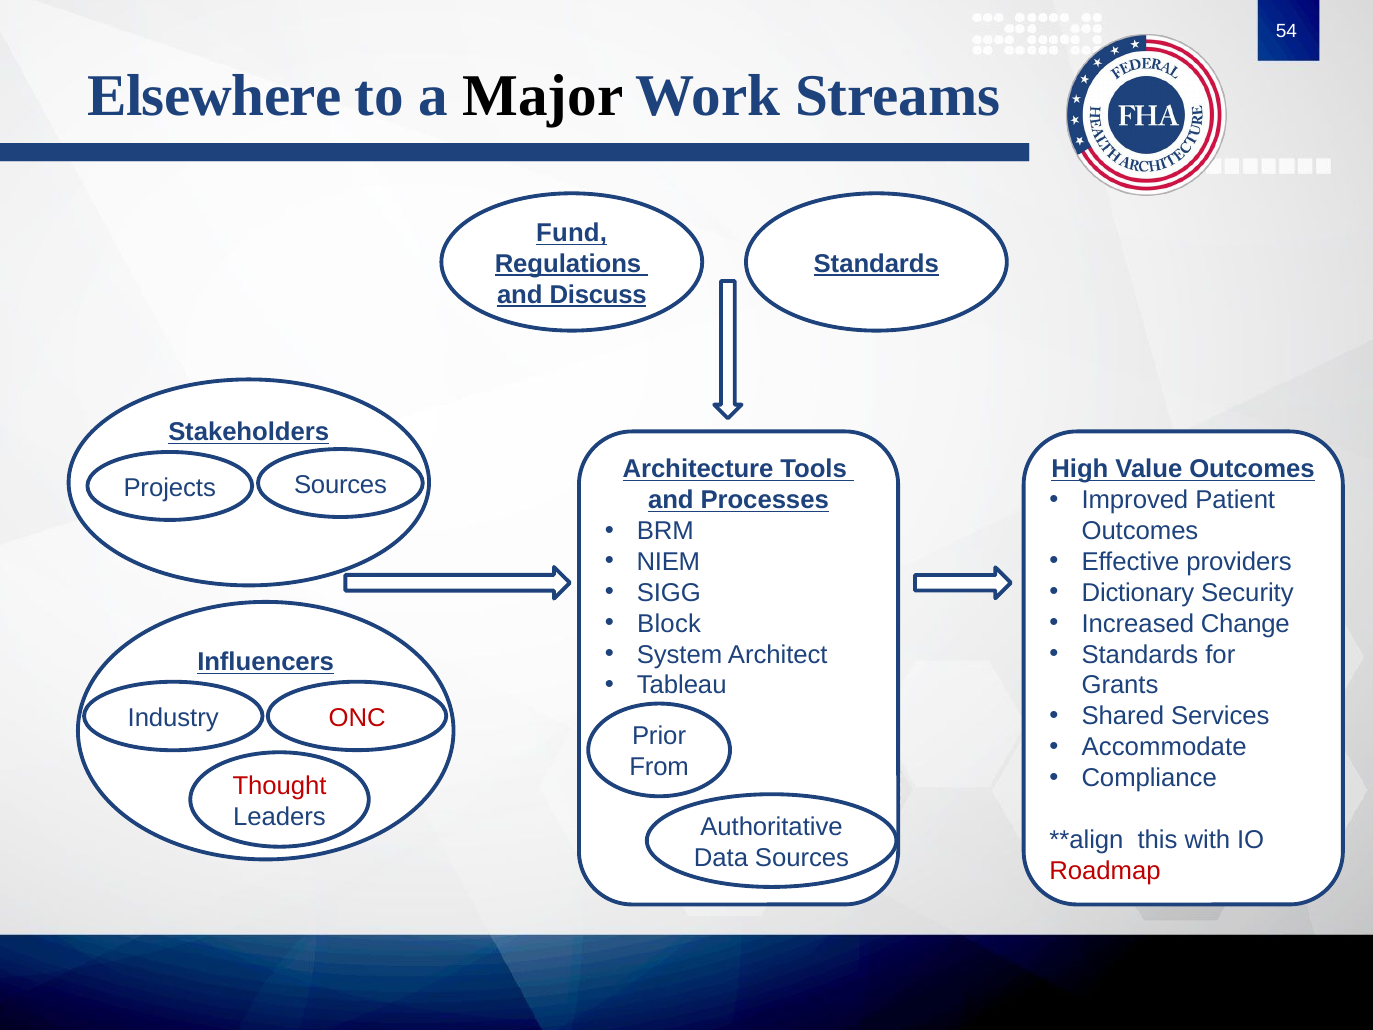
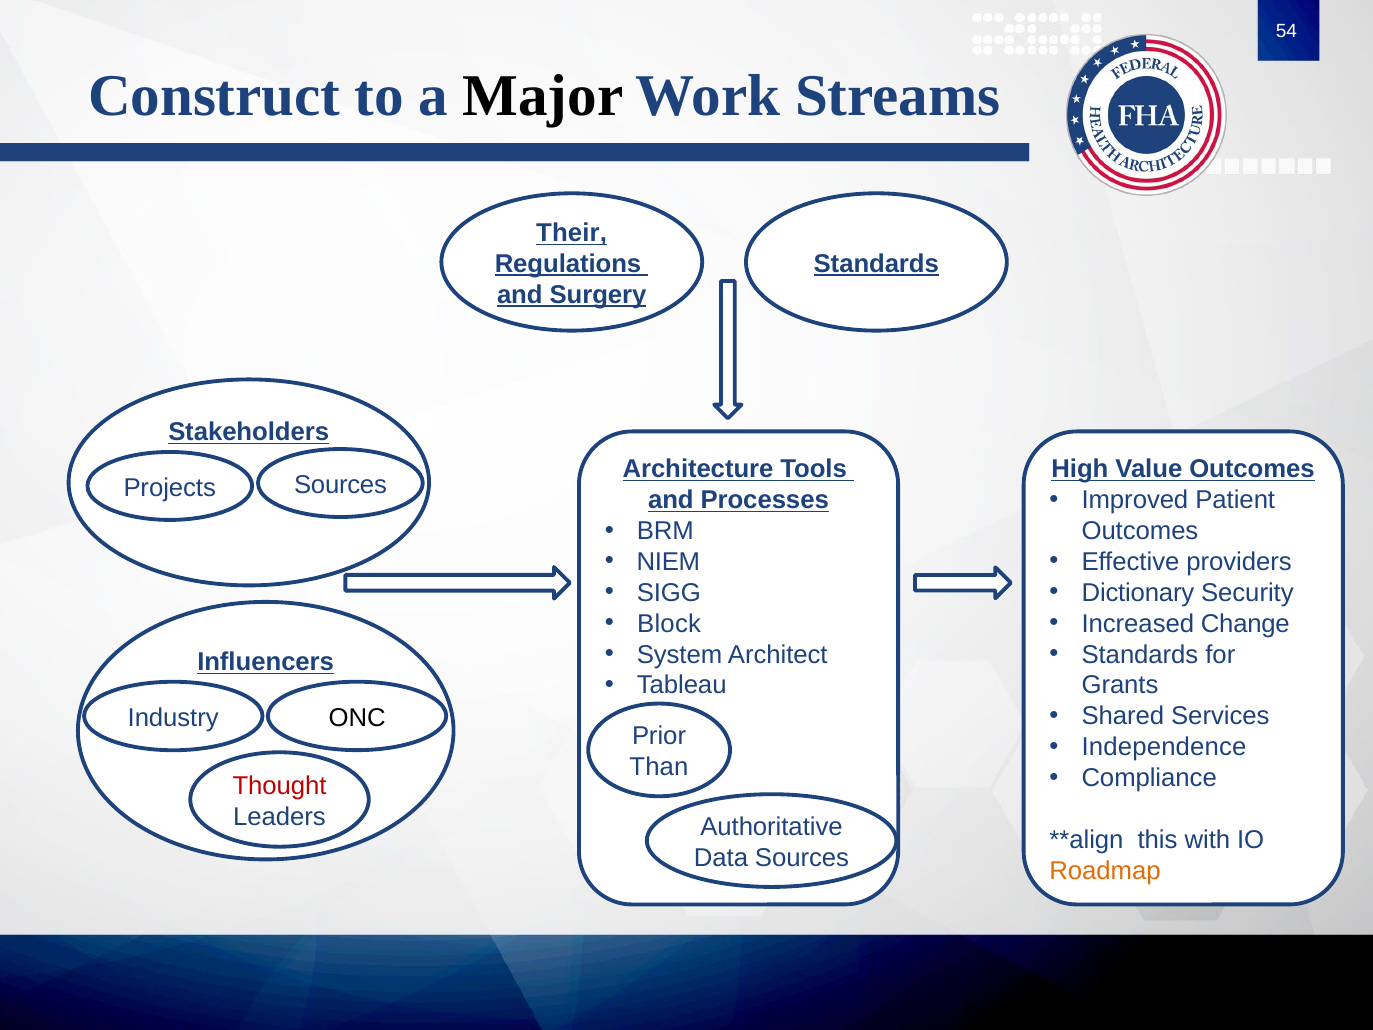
Elsewhere: Elsewhere -> Construct
Fund: Fund -> Their
Discuss: Discuss -> Surgery
ONC colour: red -> black
Accommodate: Accommodate -> Independence
From: From -> Than
Roadmap colour: red -> orange
